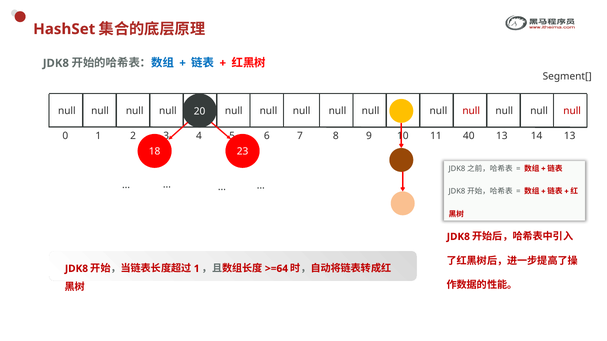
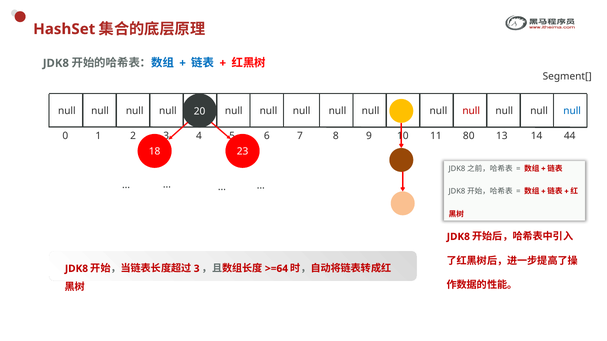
null at (572, 111) colour: red -> blue
40: 40 -> 80
14 13: 13 -> 44
1 at (197, 269): 1 -> 3
